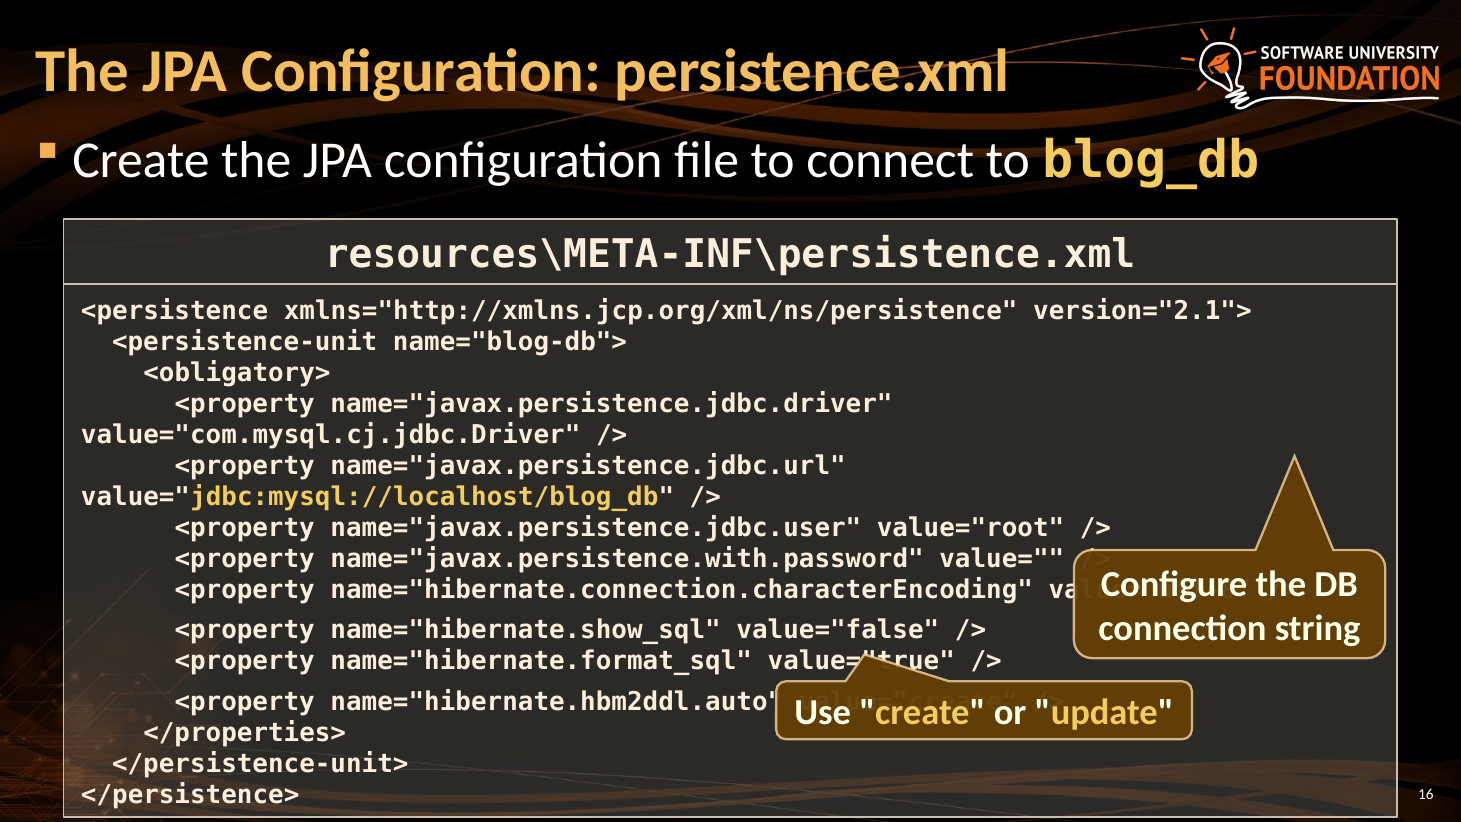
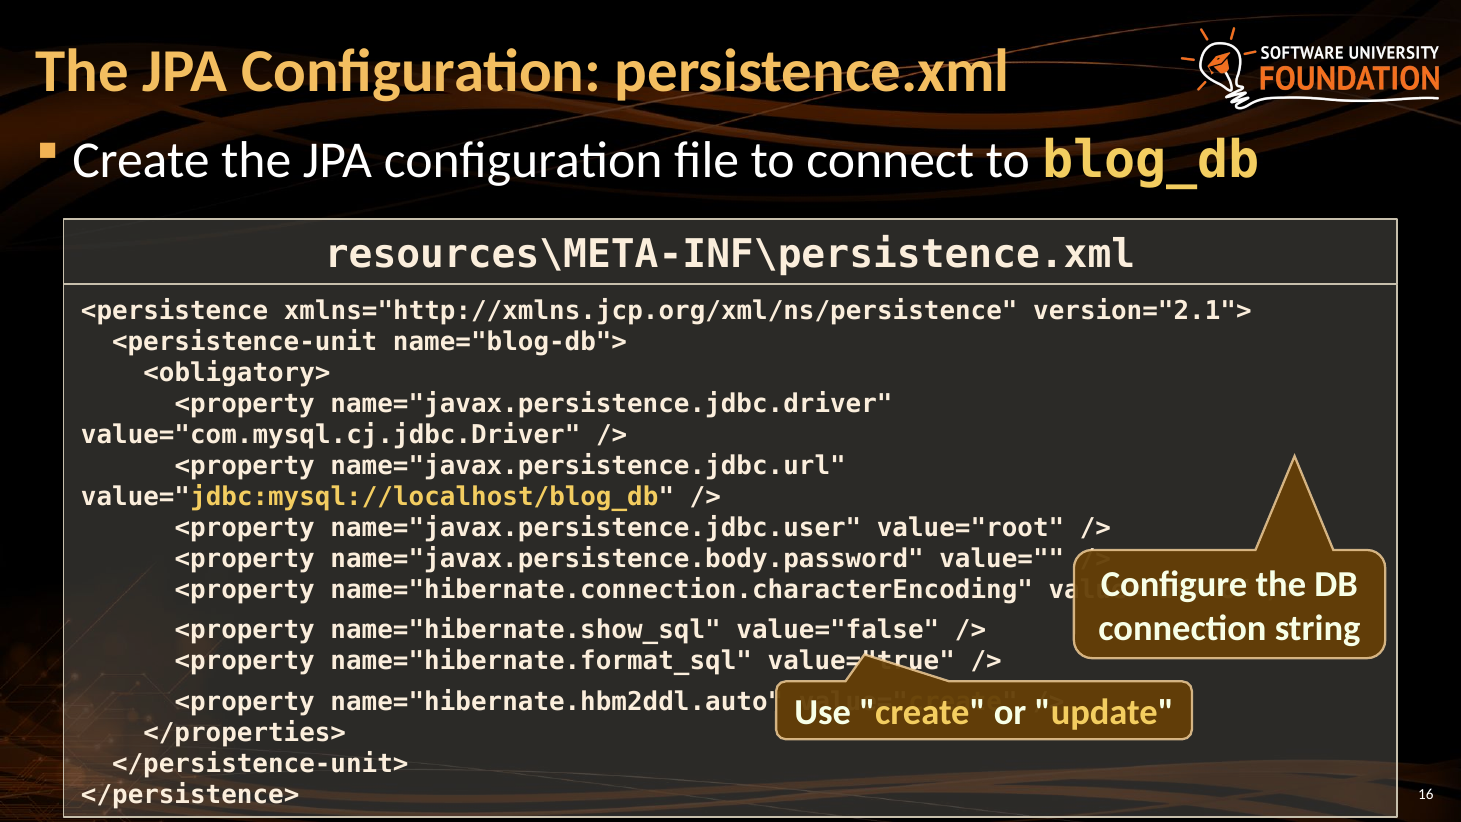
name="javax.persistence.with.password: name="javax.persistence.with.password -> name="javax.persistence.body.password
